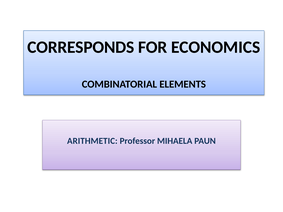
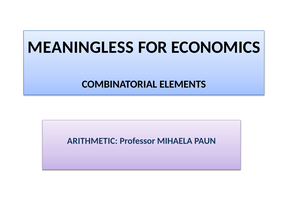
CORRESPONDS: CORRESPONDS -> MEANINGLESS
